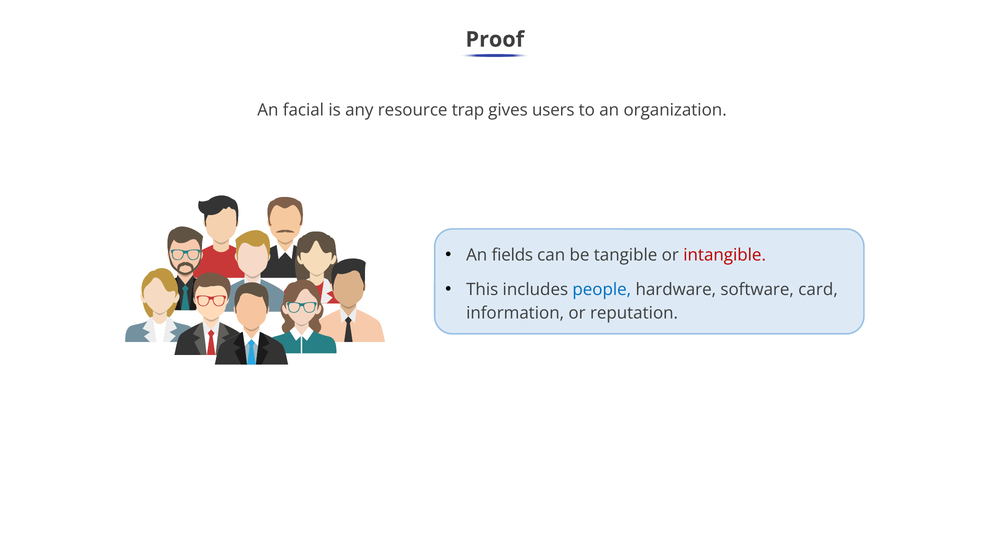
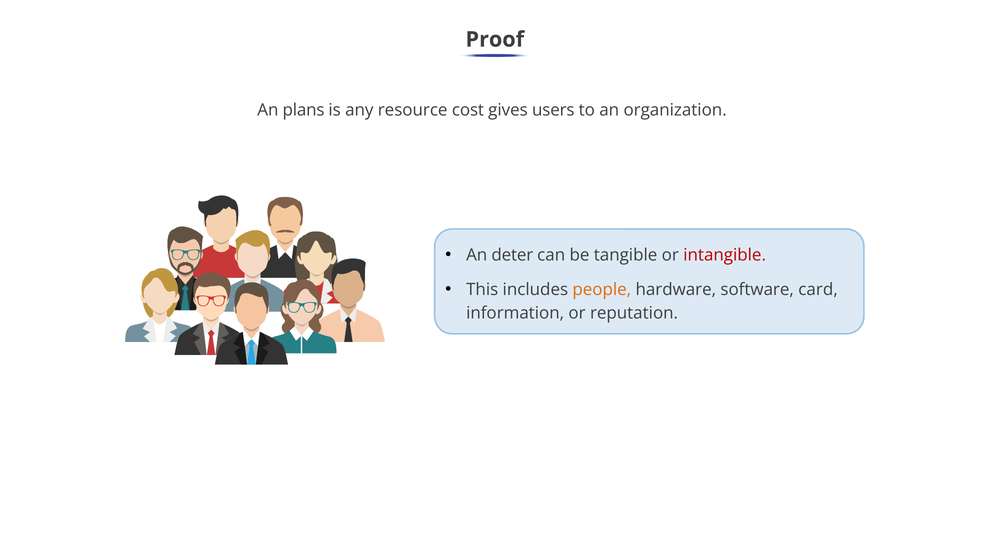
facial: facial -> plans
trap: trap -> cost
fields: fields -> deter
people colour: blue -> orange
